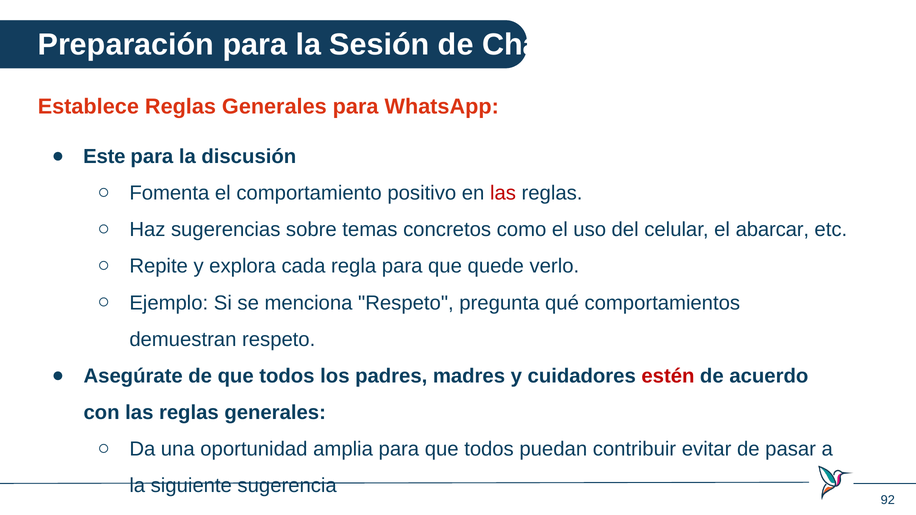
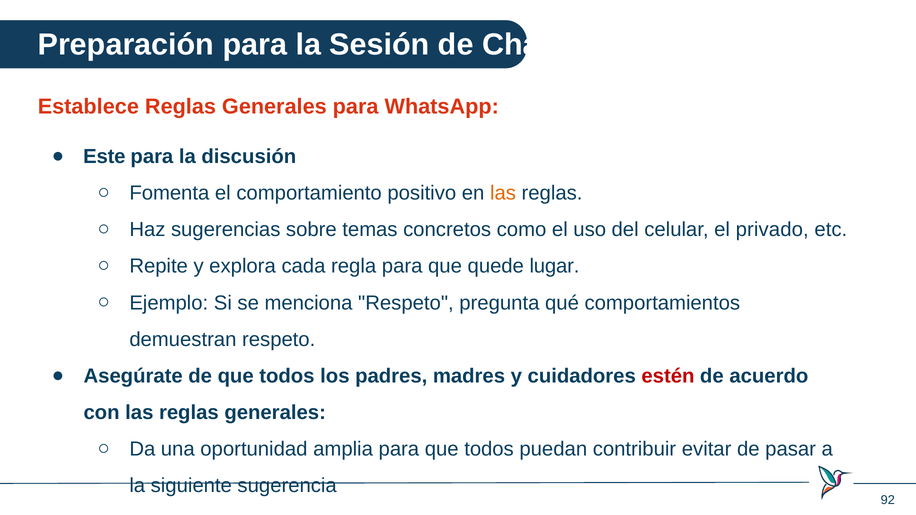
las at (503, 193) colour: red -> orange
abarcar: abarcar -> privado
verlo: verlo -> lugar
